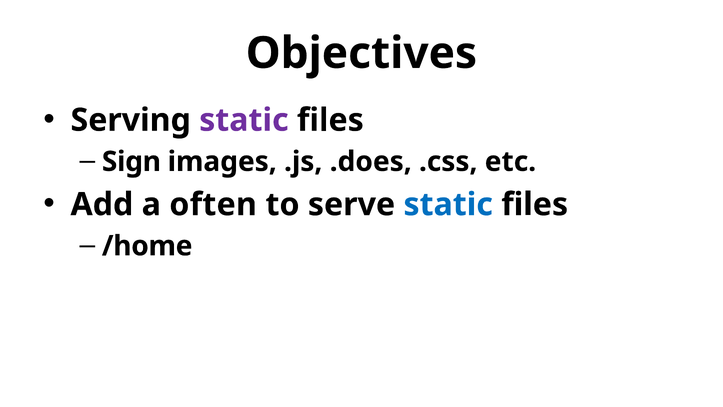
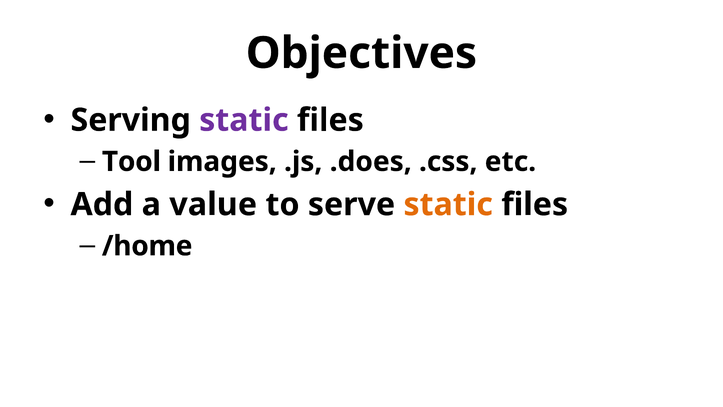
Sign: Sign -> Tool
often: often -> value
static at (448, 204) colour: blue -> orange
